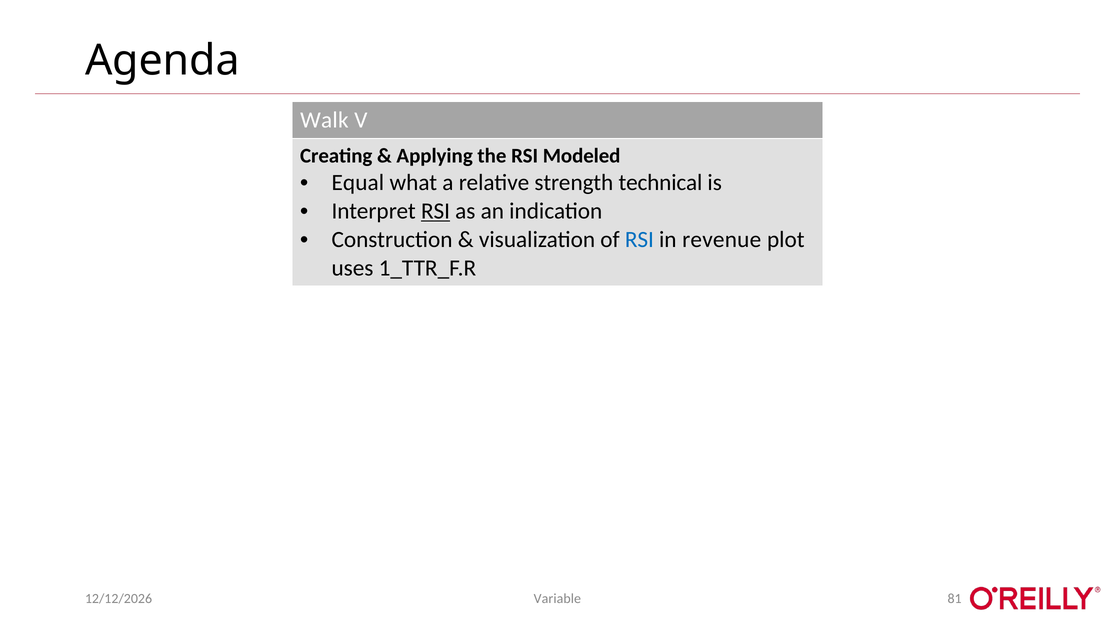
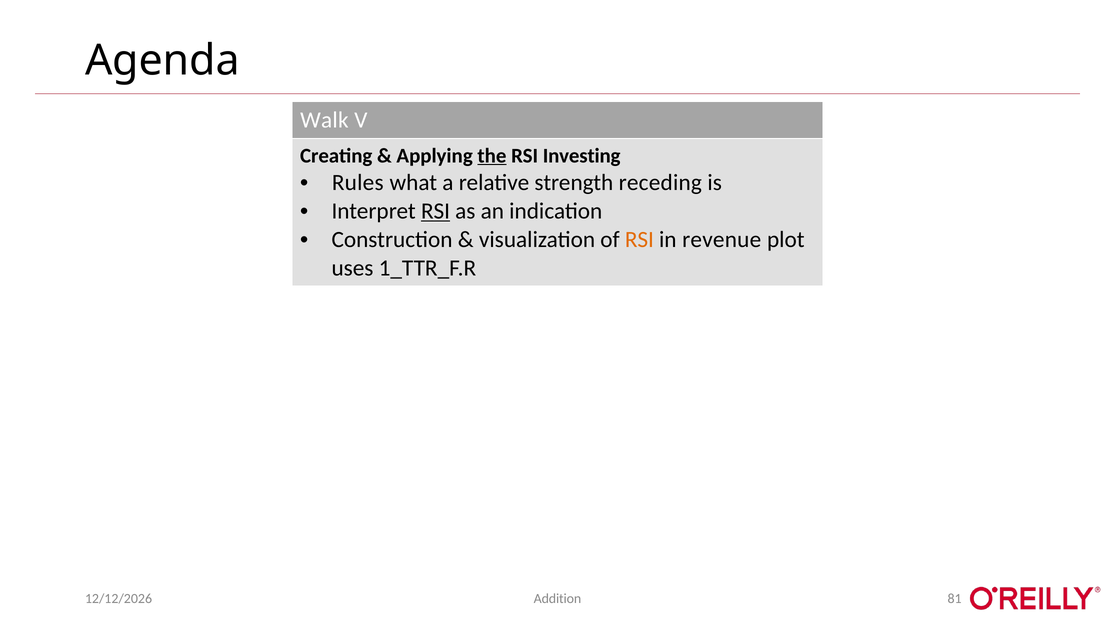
the underline: none -> present
Modeled: Modeled -> Investing
Equal: Equal -> Rules
technical: technical -> receding
RSI at (639, 240) colour: blue -> orange
Variable: Variable -> Addition
